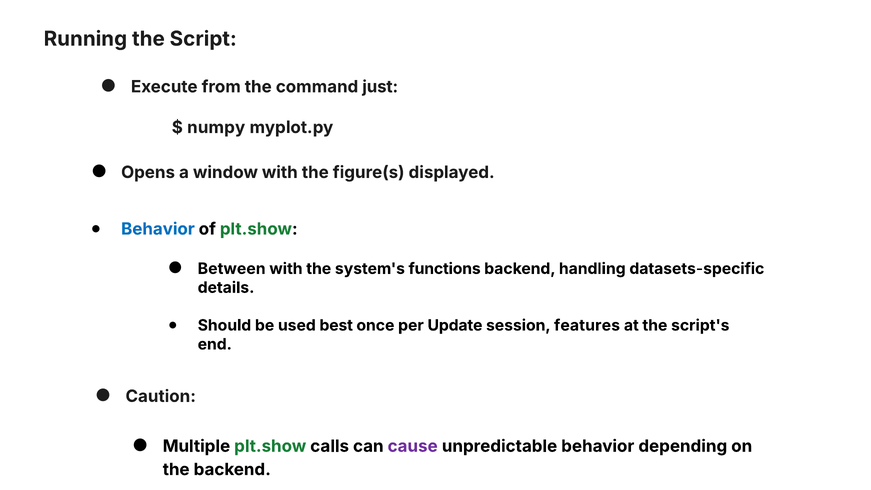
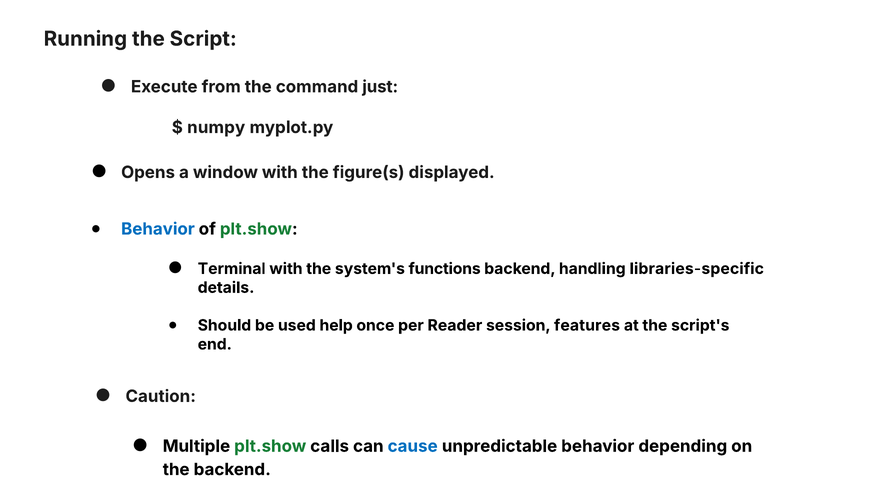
Between: Between -> Terminal
datasets-specific: datasets-specific -> libraries-specific
best: best -> help
Update: Update -> Reader
cause colour: purple -> blue
